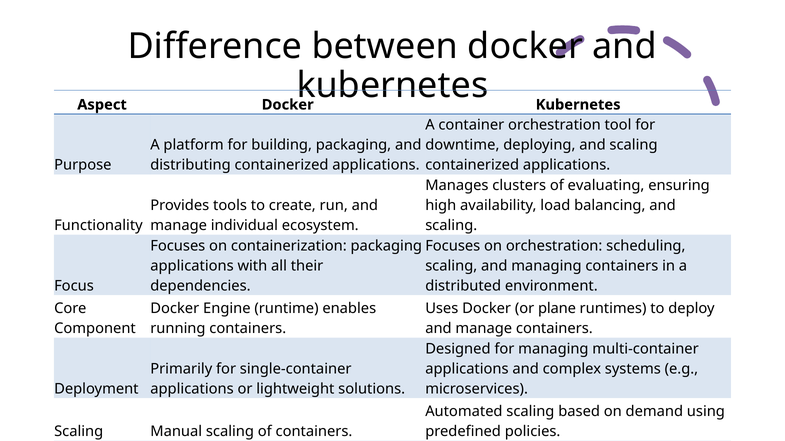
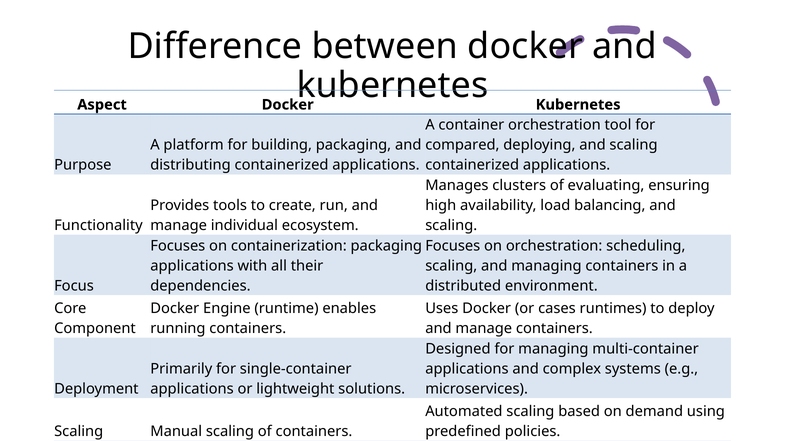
downtime: downtime -> compared
plane: plane -> cases
